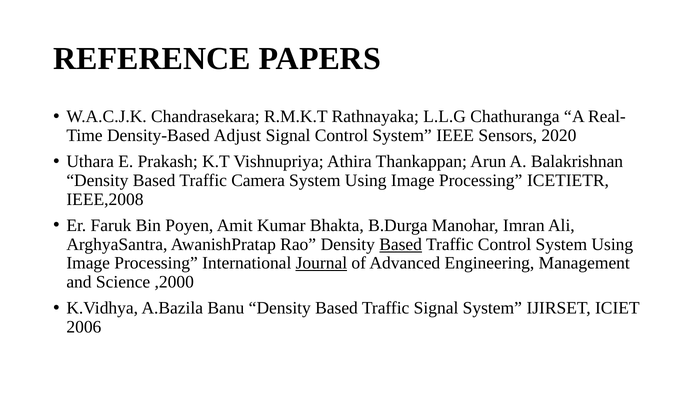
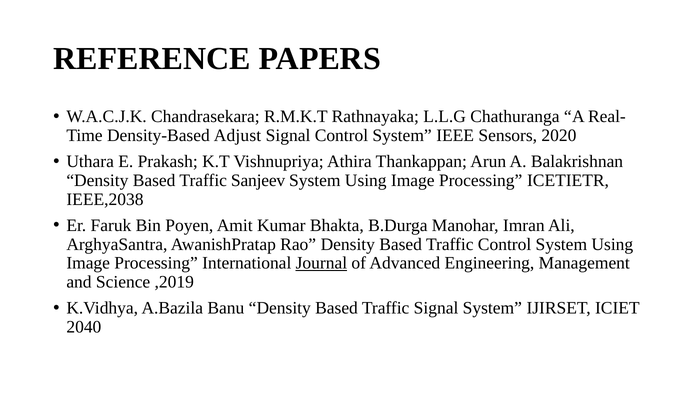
Camera: Camera -> Sanjeev
IEEE,2008: IEEE,2008 -> IEEE,2038
Based at (401, 244) underline: present -> none
,2000: ,2000 -> ,2019
2006: 2006 -> 2040
